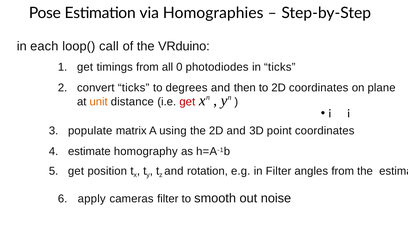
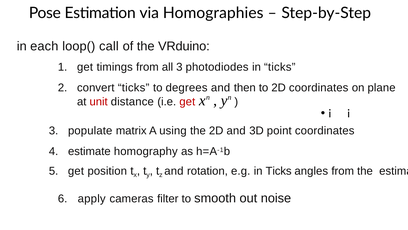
all 0: 0 -> 3
unit colour: orange -> red
e.g in Filter: Filter -> Ticks
